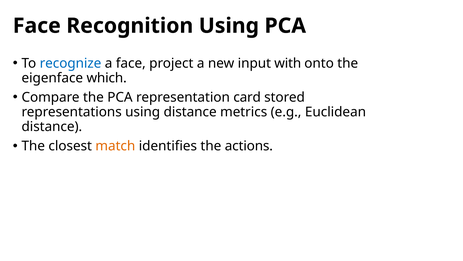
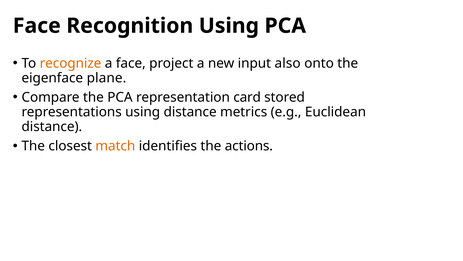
recognize colour: blue -> orange
with: with -> also
which: which -> plane
